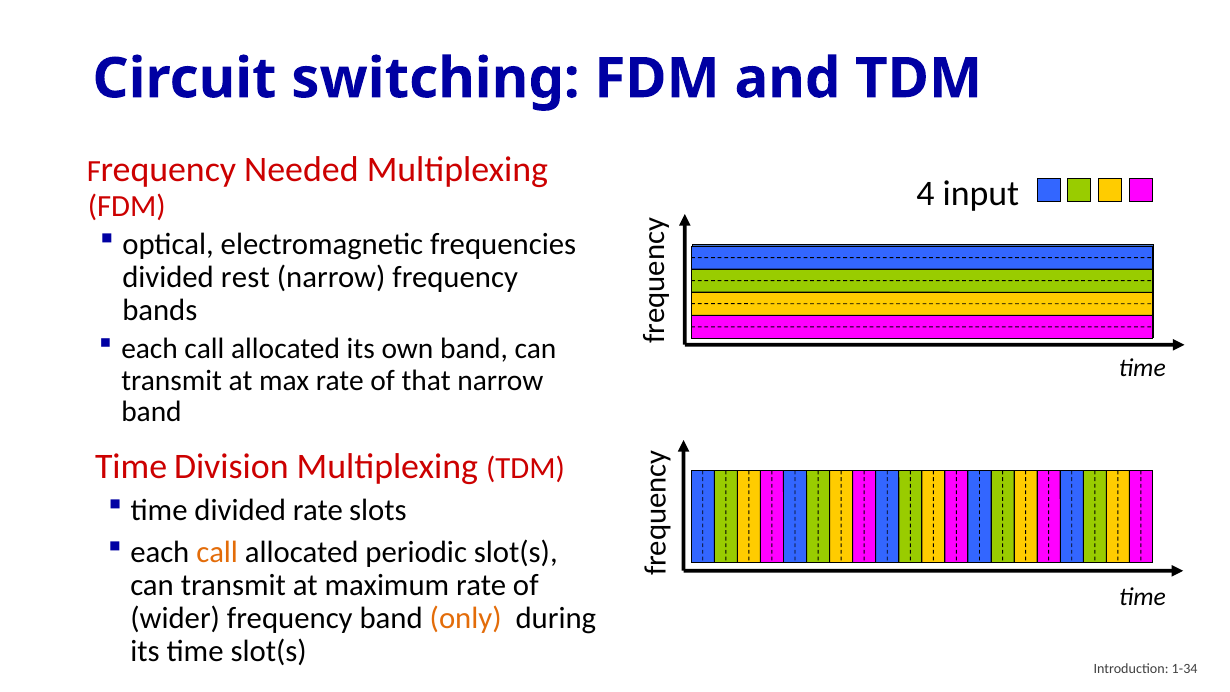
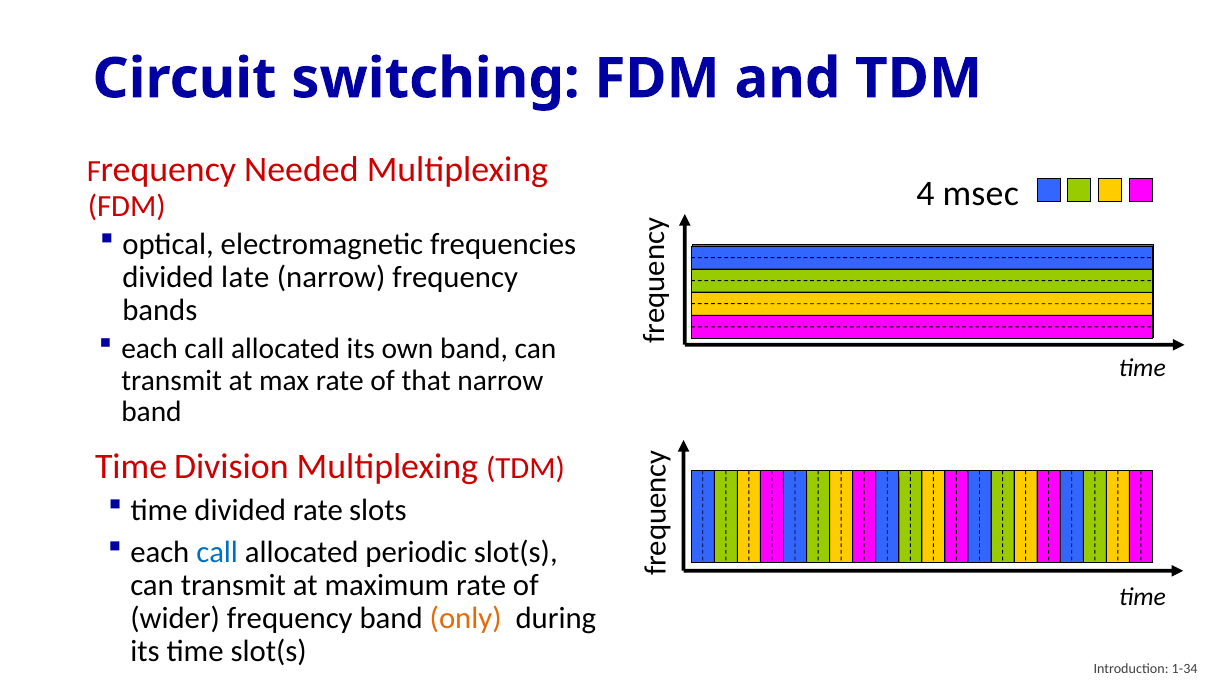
input: input -> msec
rest: rest -> late
call at (217, 552) colour: orange -> blue
